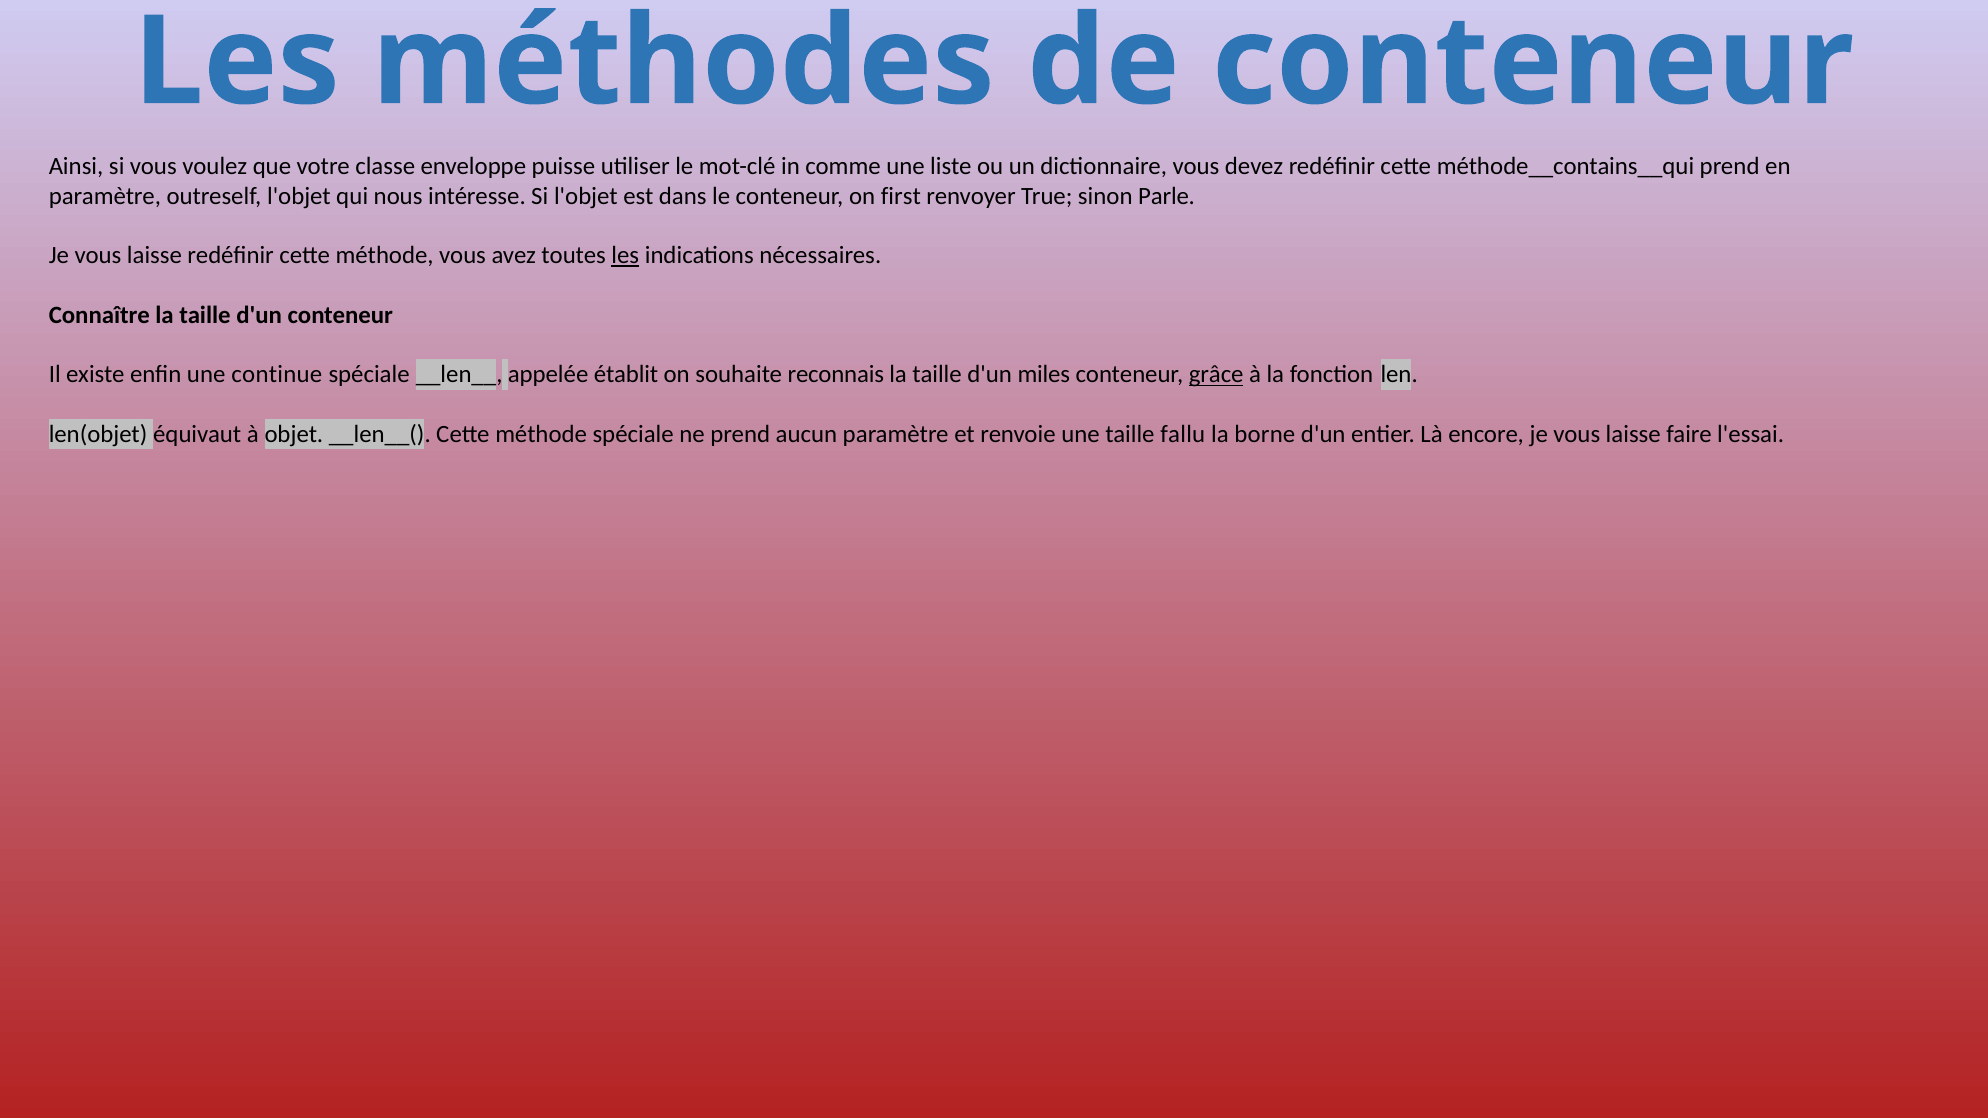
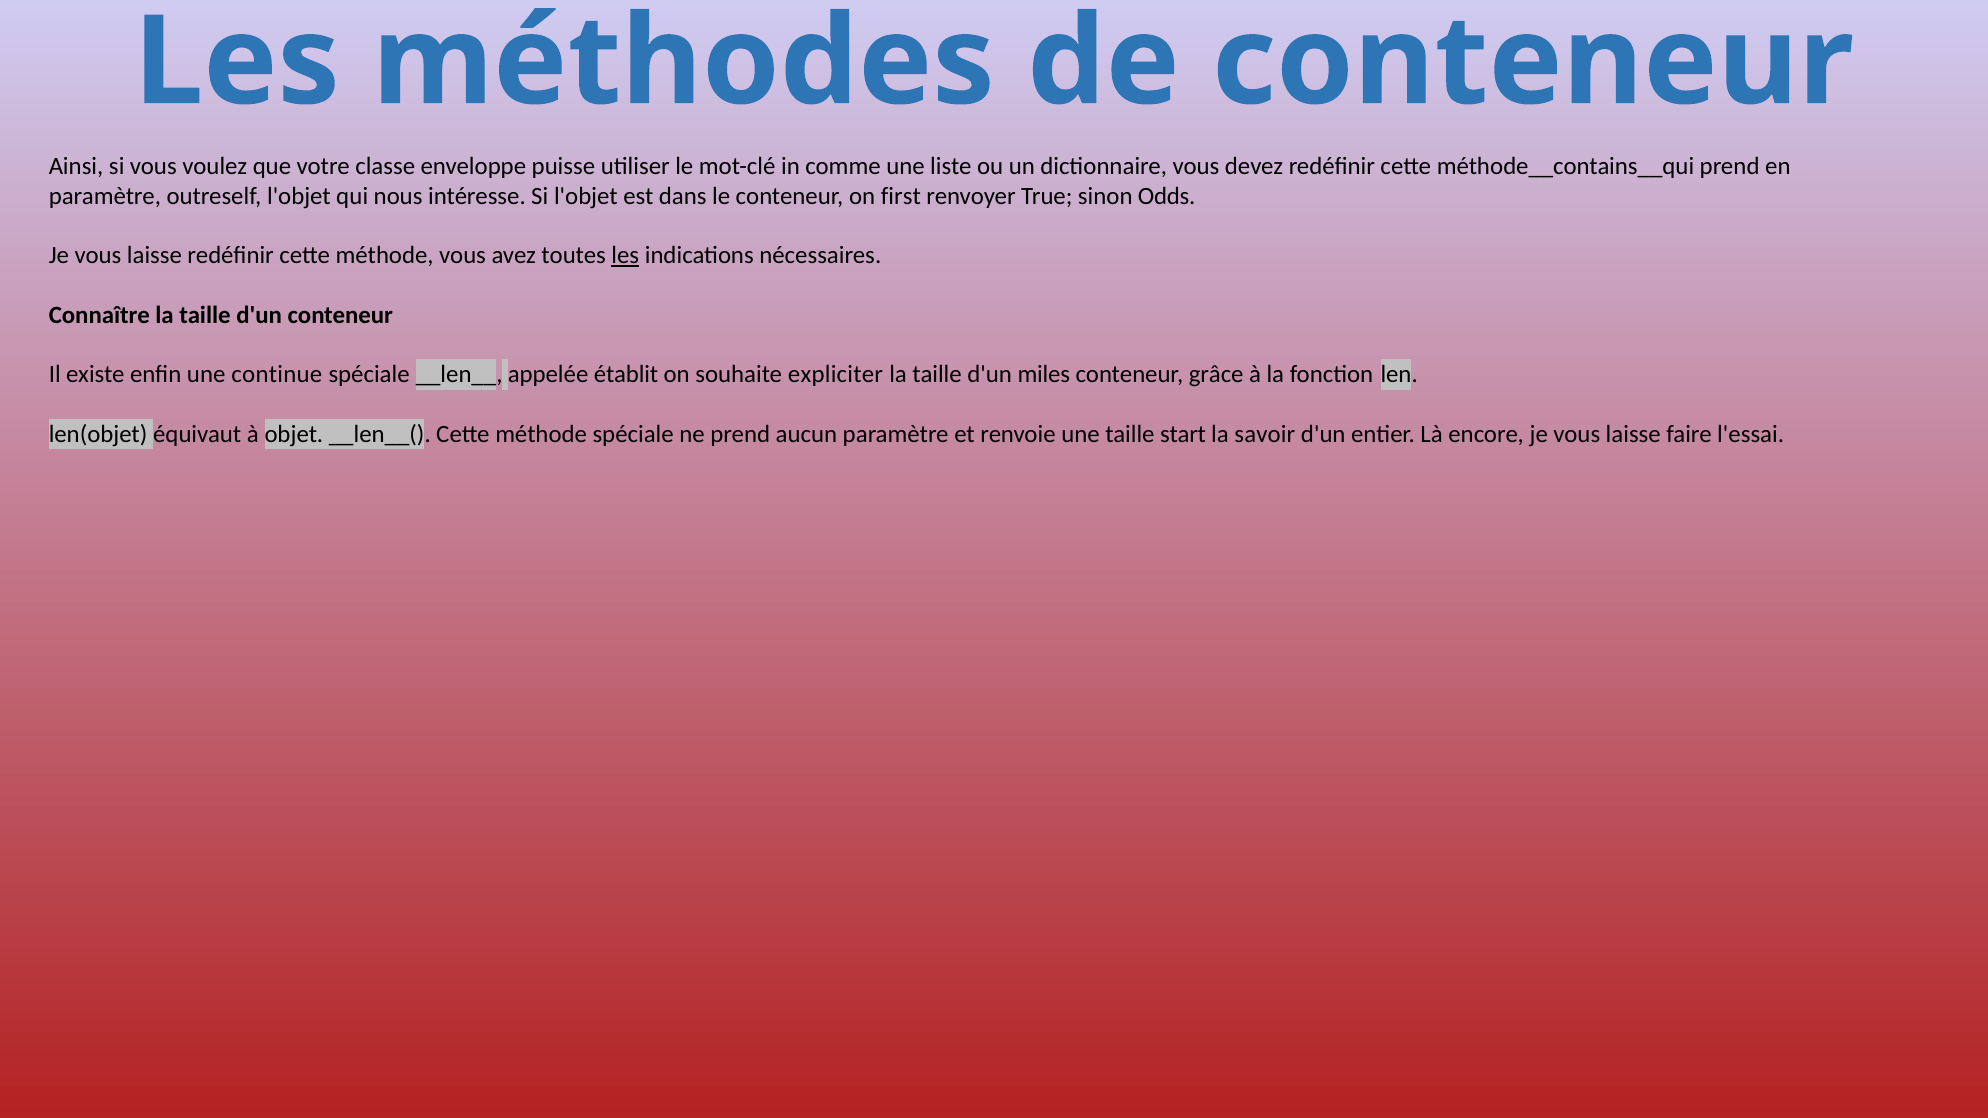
Parle: Parle -> Odds
reconnais: reconnais -> expliciter
grâce underline: present -> none
fallu: fallu -> start
borne: borne -> savoir
